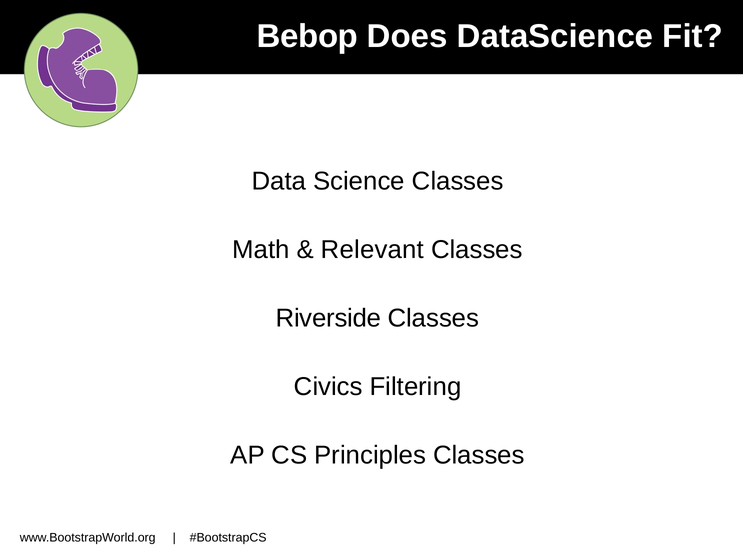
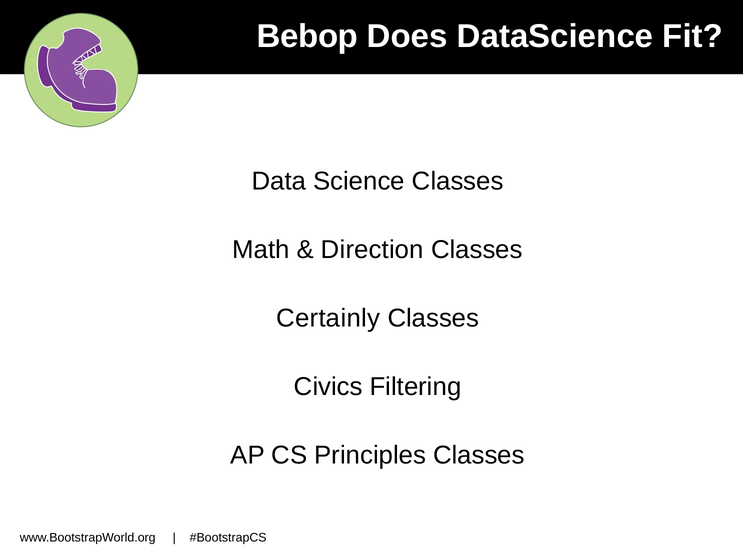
Relevant: Relevant -> Direction
Riverside: Riverside -> Certainly
